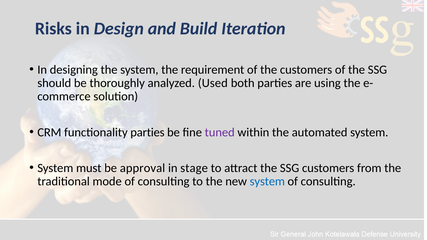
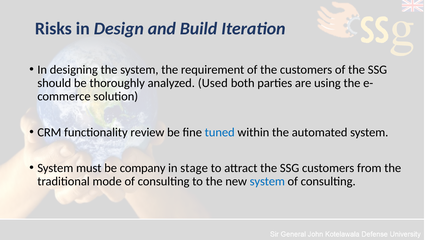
functionality parties: parties -> review
tuned colour: purple -> blue
approval: approval -> company
